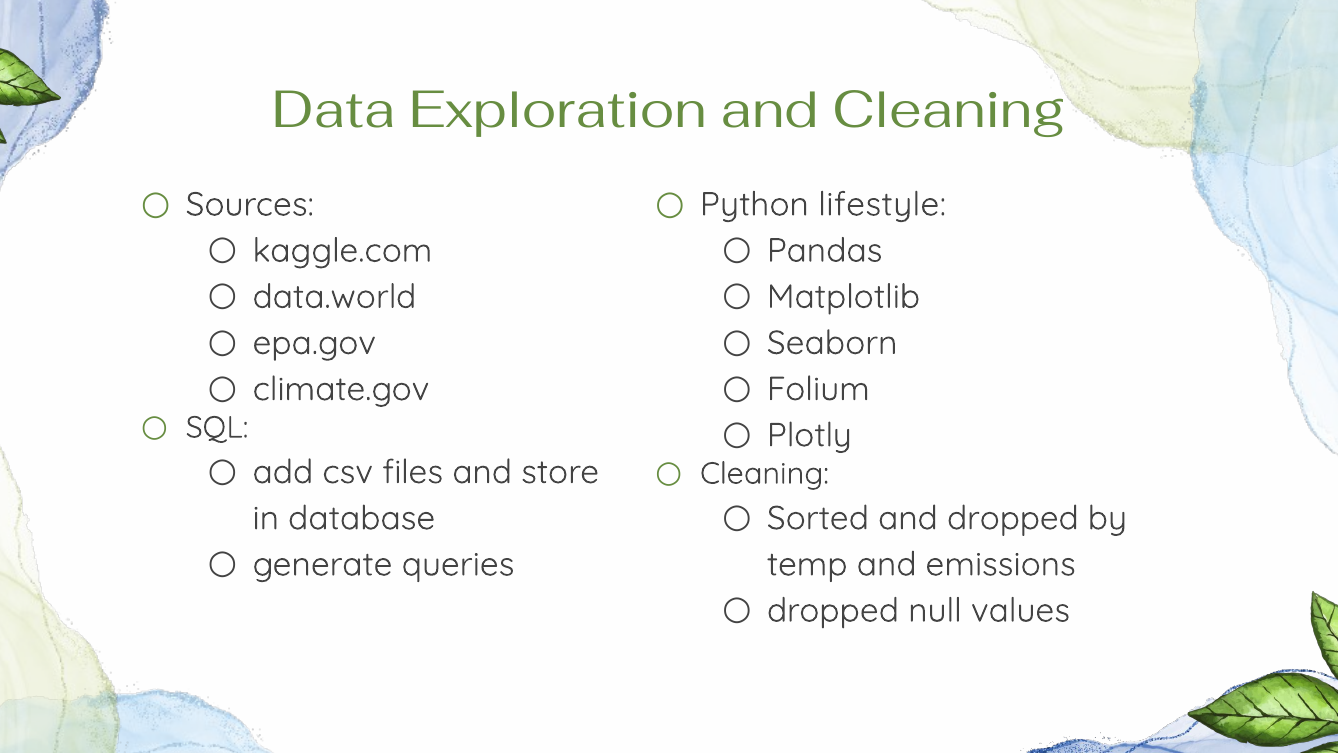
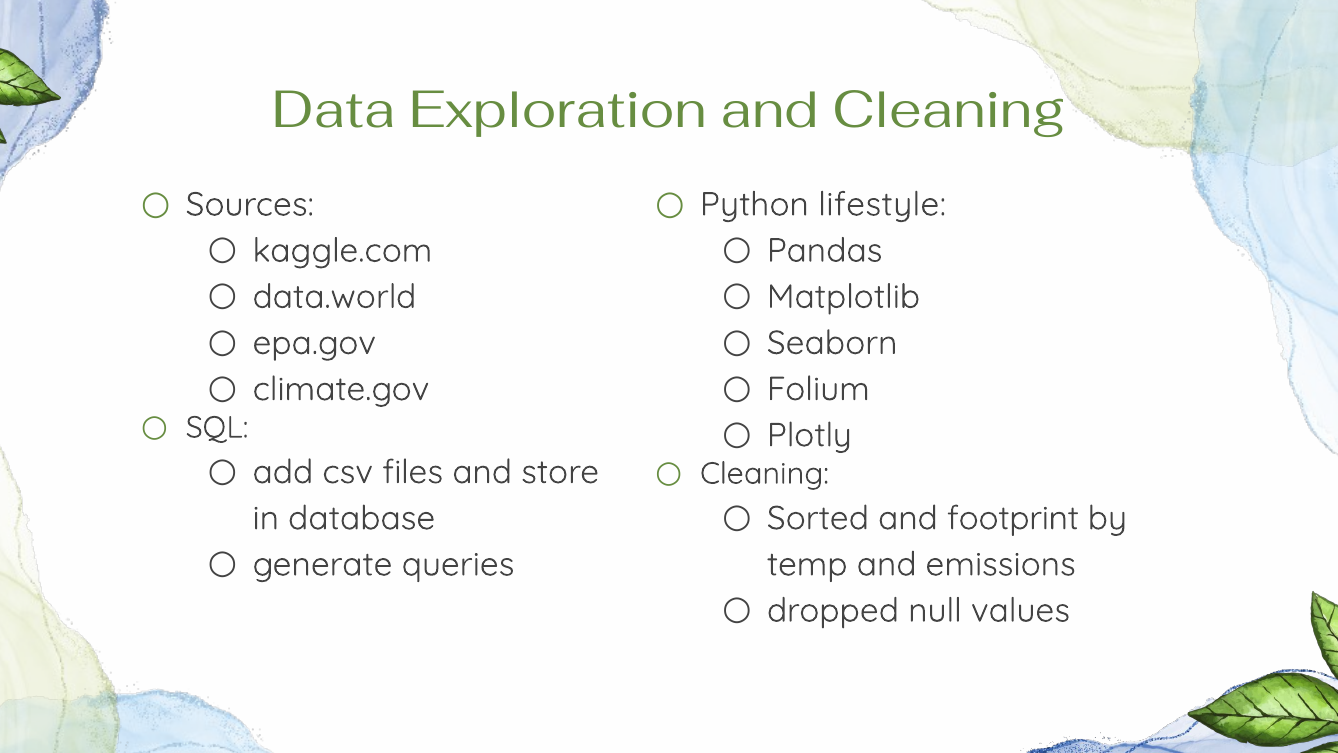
and dropped: dropped -> footprint
